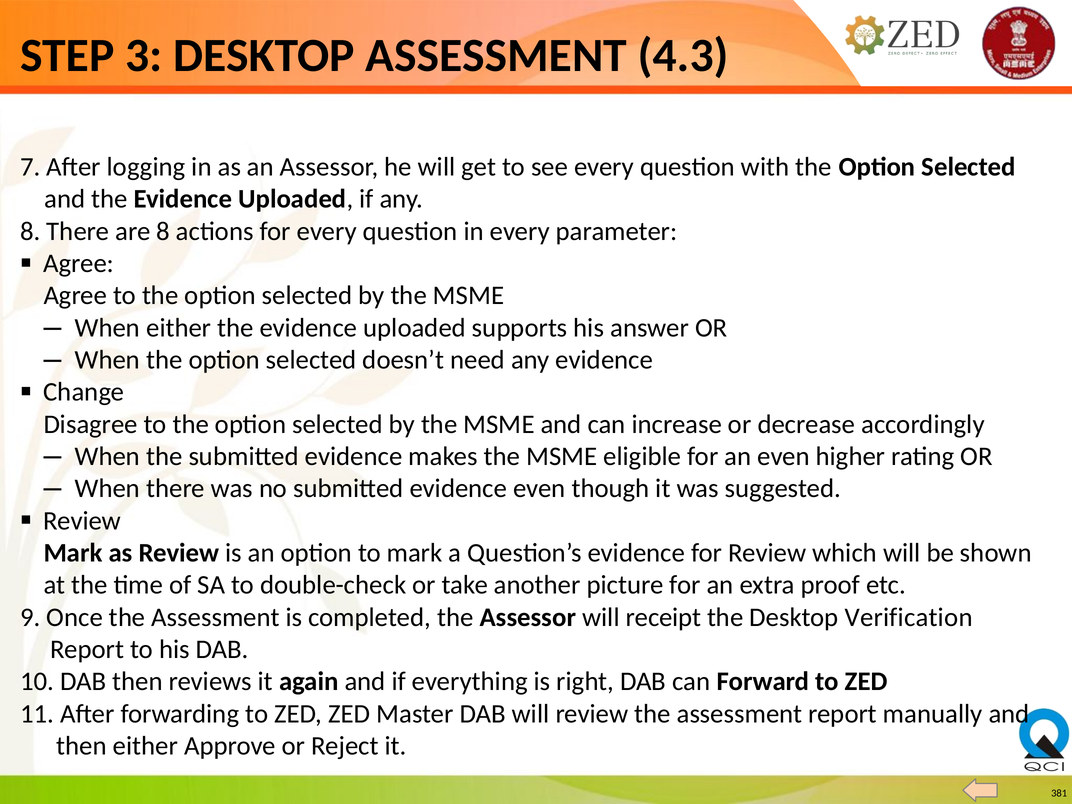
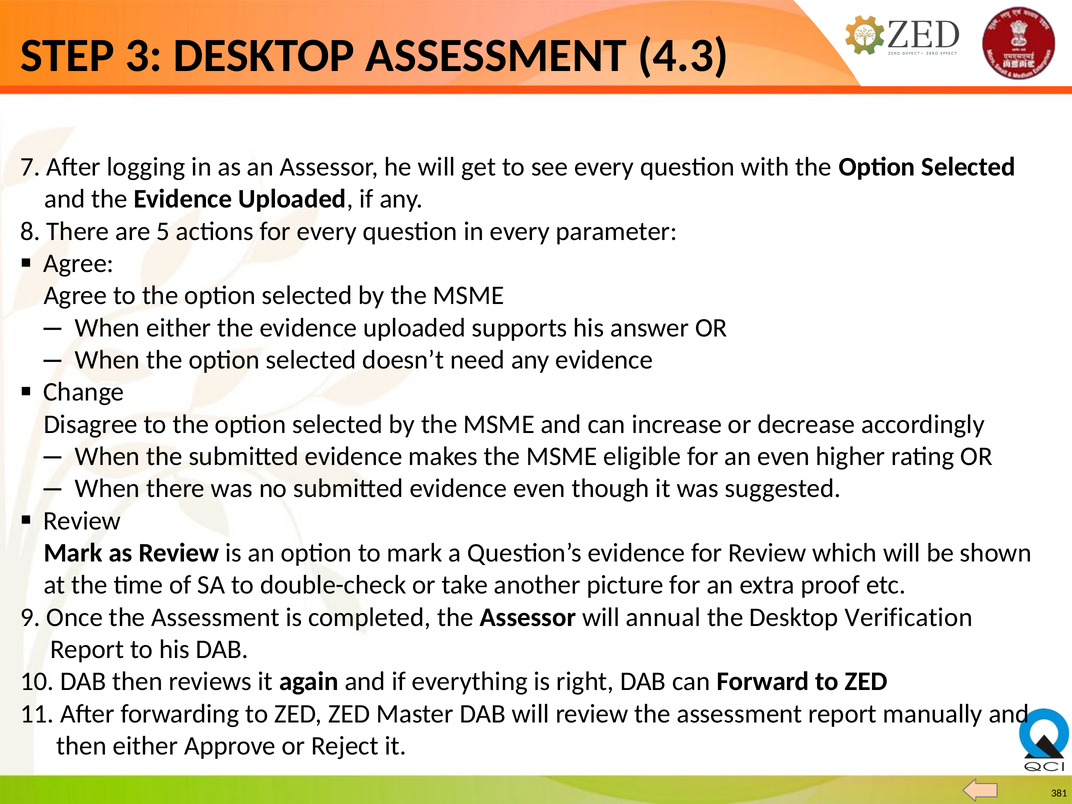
are 8: 8 -> 5
receipt: receipt -> annual
